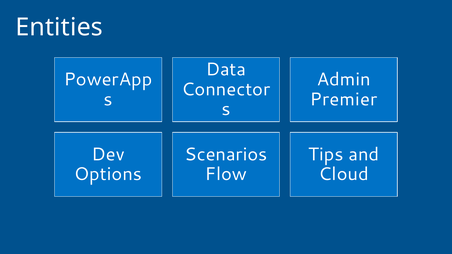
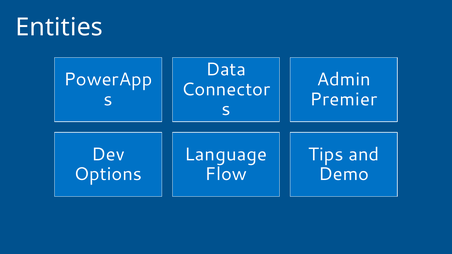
Scenarios: Scenarios -> Language
Cloud: Cloud -> Demo
